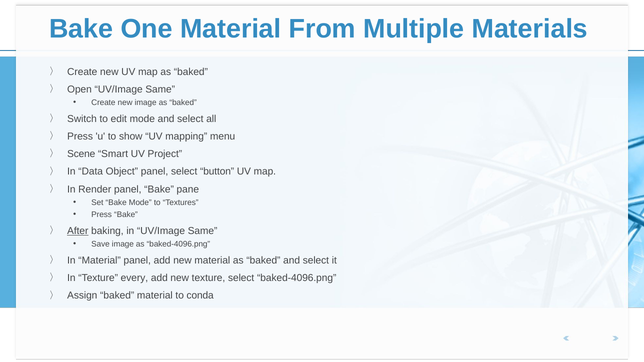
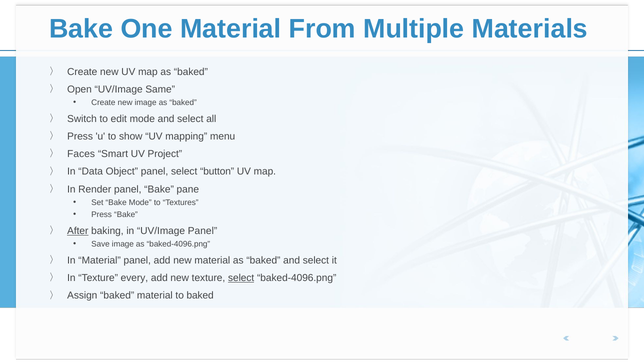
Scene: Scene -> Faces
in UV/Image Same: Same -> Panel
select at (241, 278) underline: none -> present
to conda: conda -> baked
